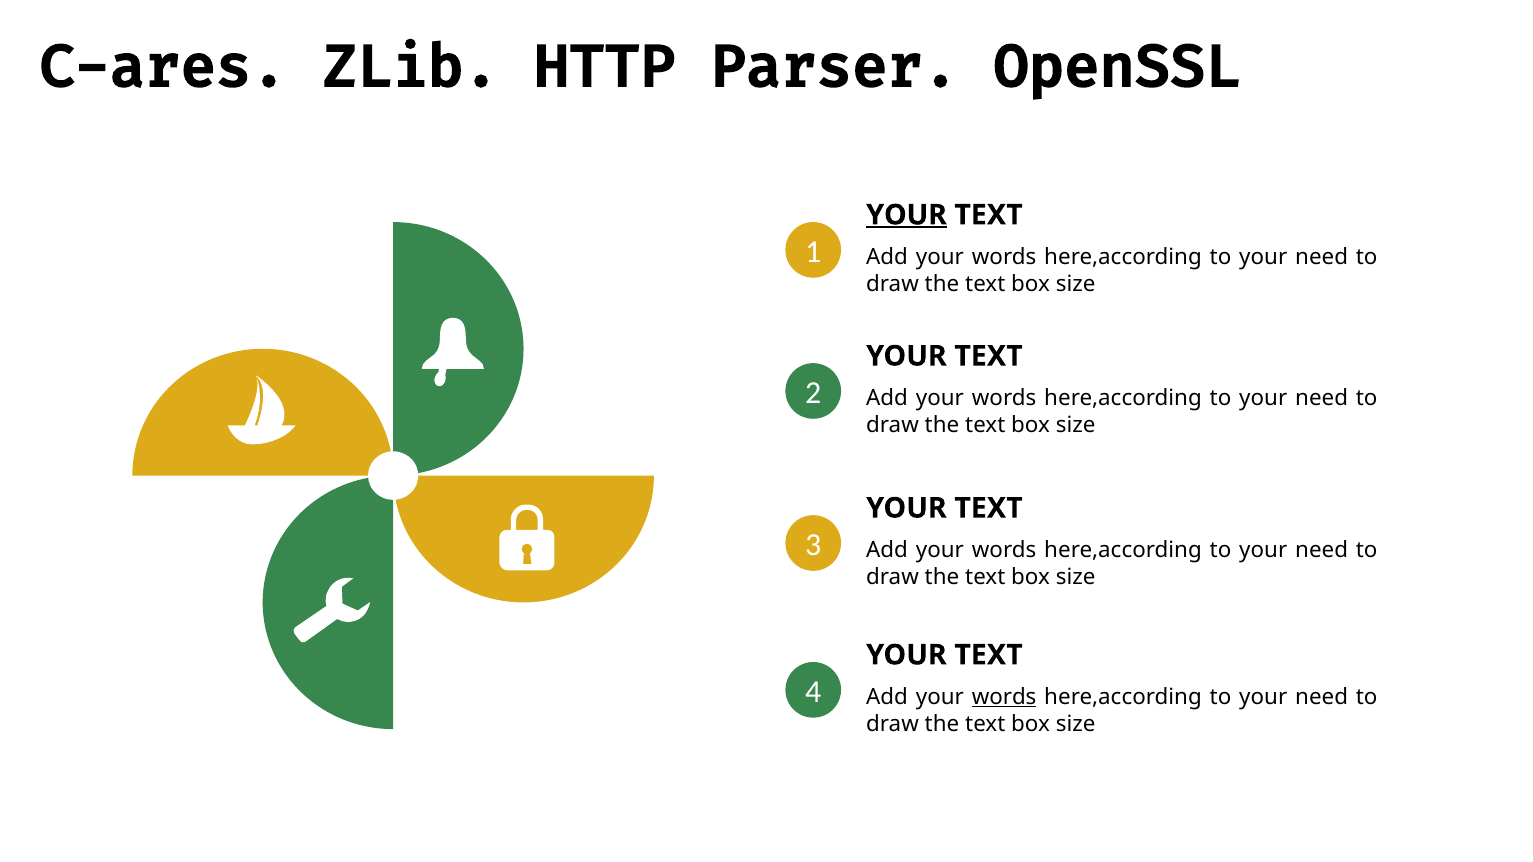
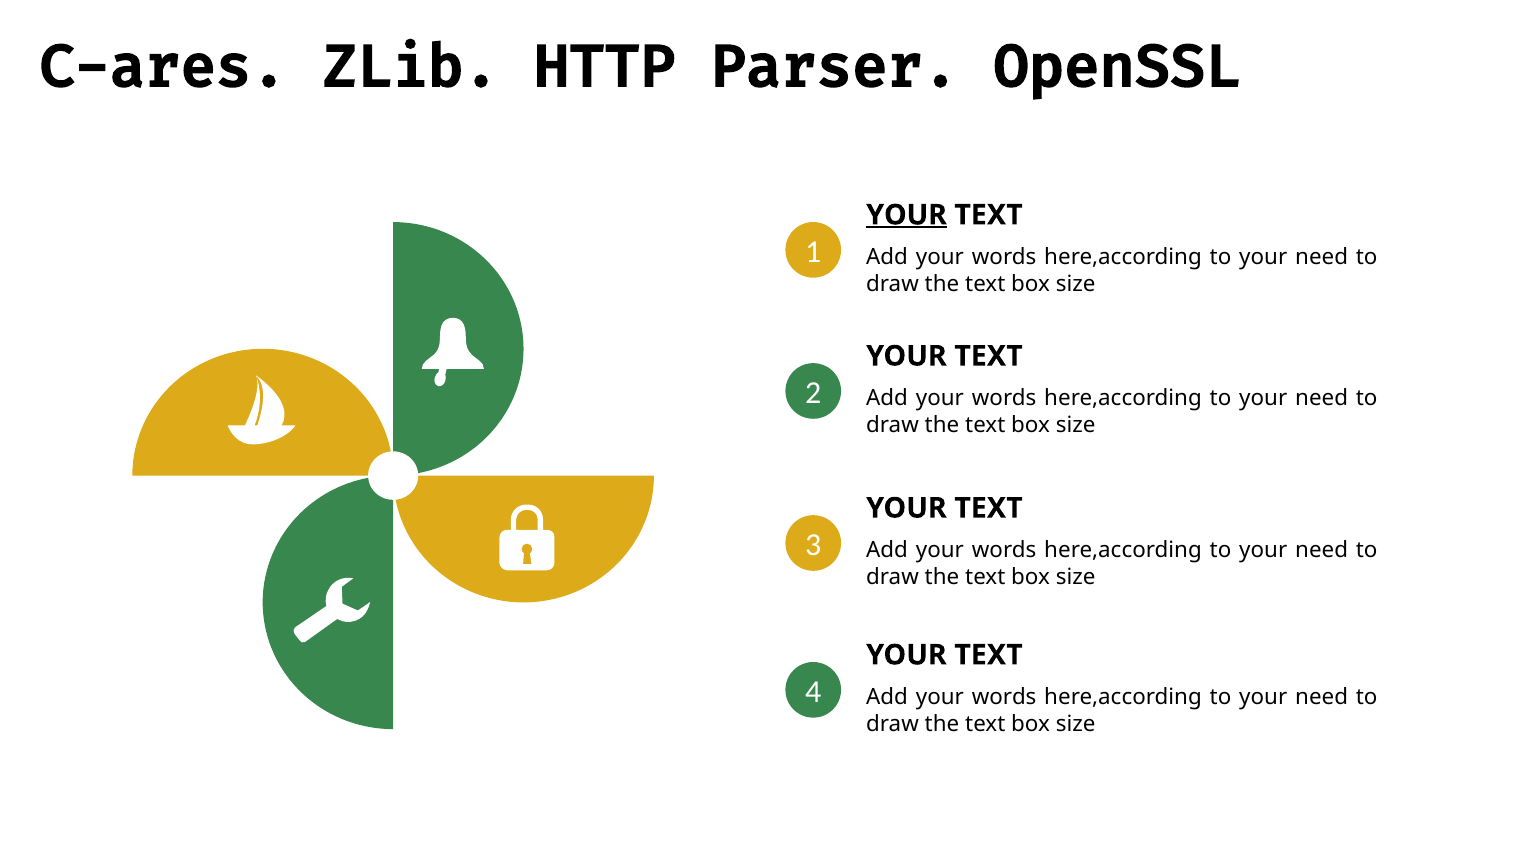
words at (1004, 697) underline: present -> none
